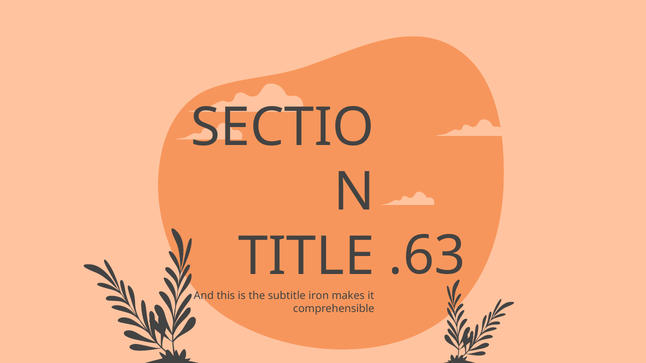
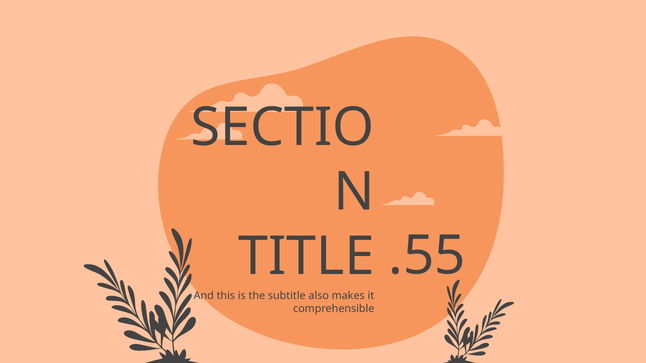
.63: .63 -> .55
iron: iron -> also
